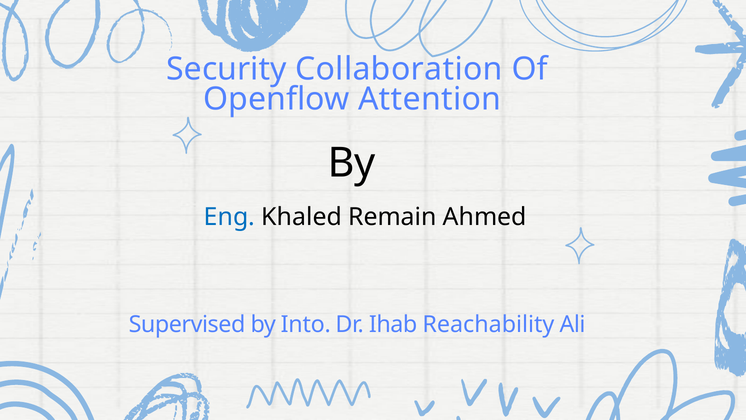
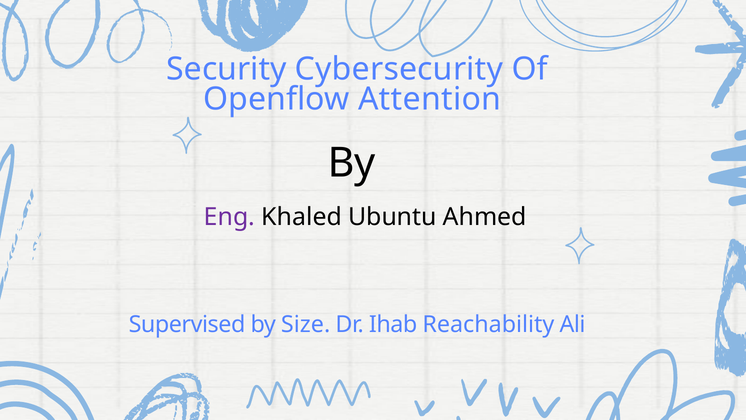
Collaboration: Collaboration -> Cybersecurity
Eng colour: blue -> purple
Remain: Remain -> Ubuntu
Into: Into -> Size
